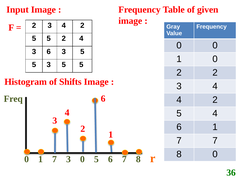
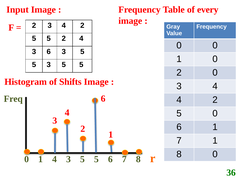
given: given -> every
2 2: 2 -> 0
5 4: 4 -> 0
7 7: 7 -> 1
7 at (54, 159): 7 -> 4
0 at (82, 159): 0 -> 5
